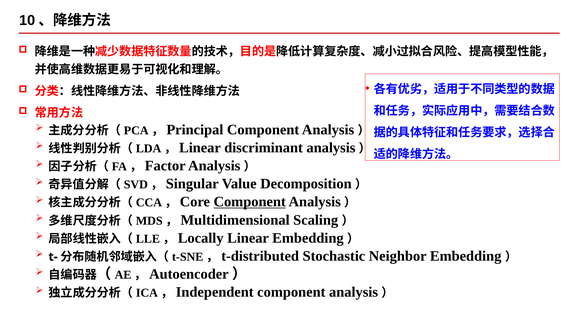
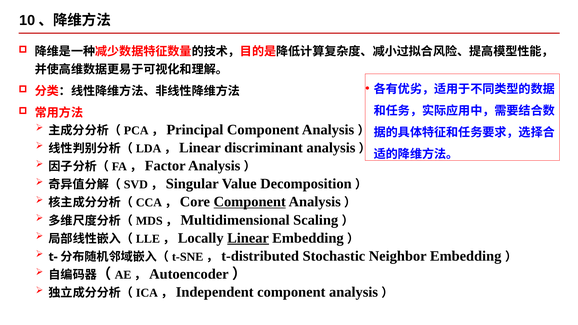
Linear at (248, 238) underline: none -> present
